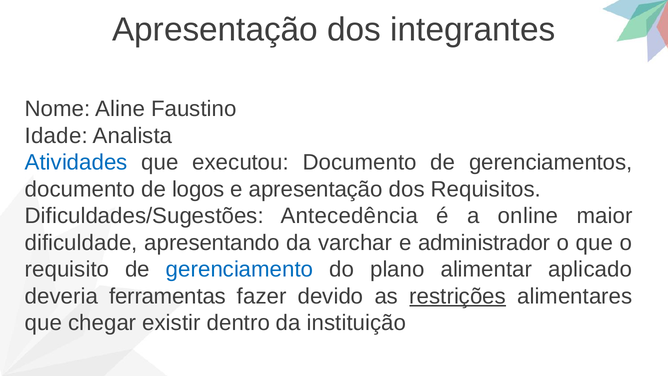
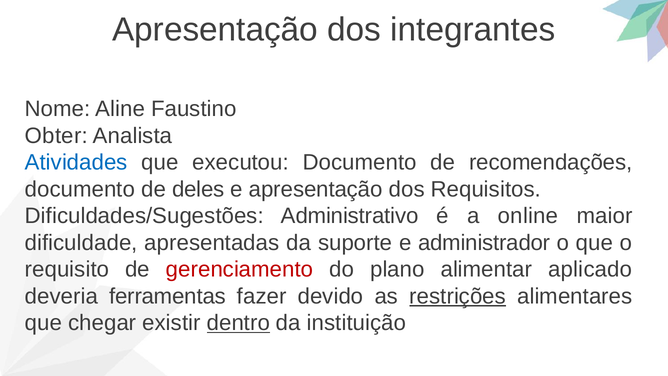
Idade: Idade -> Obter
gerenciamentos: gerenciamentos -> recomendações
logos: logos -> deles
Antecedência: Antecedência -> Administrativo
apresentando: apresentando -> apresentadas
varchar: varchar -> suporte
gerenciamento colour: blue -> red
dentro underline: none -> present
